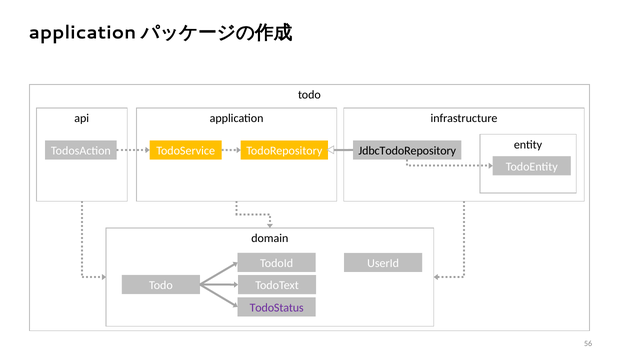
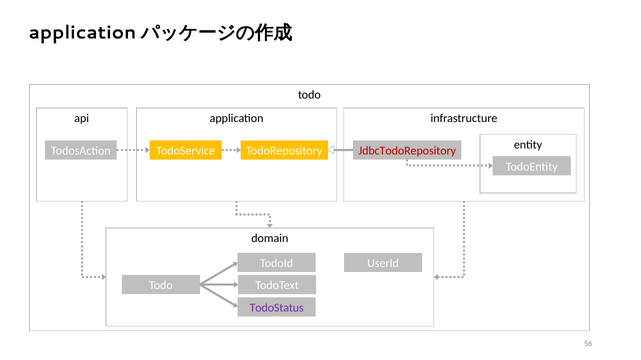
JdbcTodoRepository colour: black -> red
